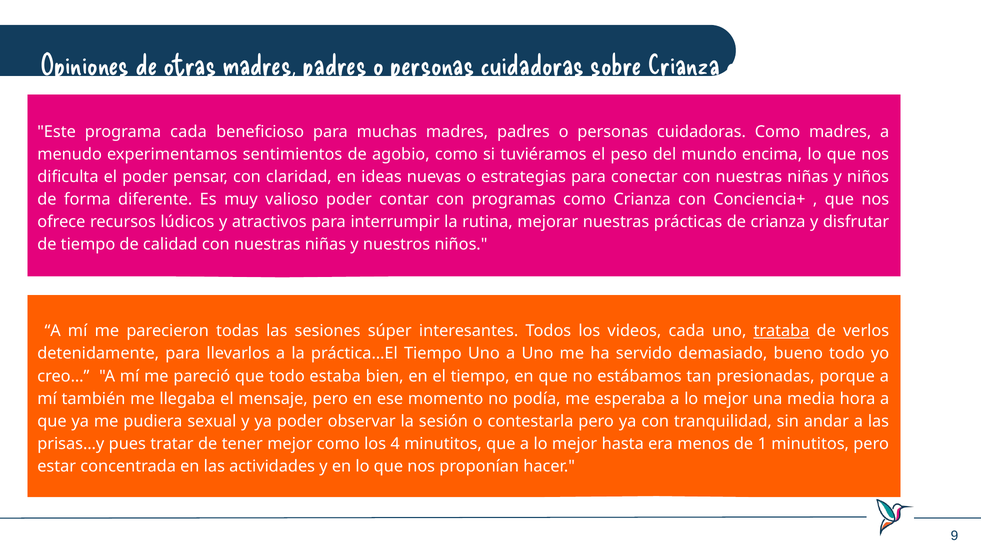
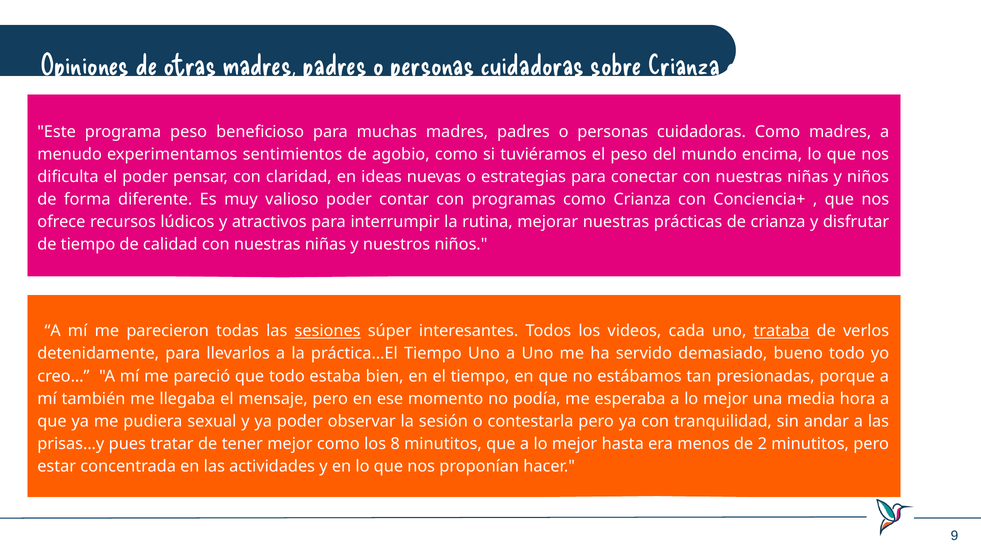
programa cada: cada -> peso
sesiones underline: none -> present
4: 4 -> 8
1: 1 -> 2
